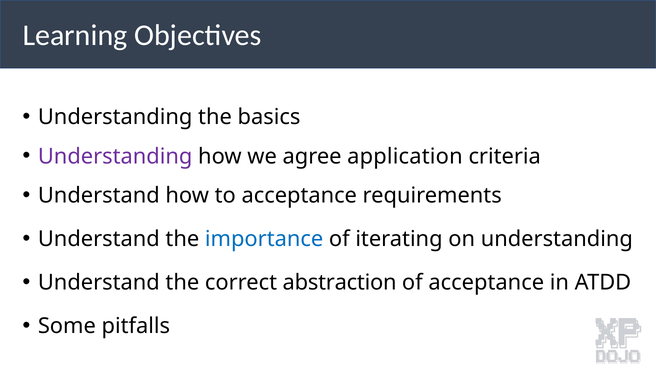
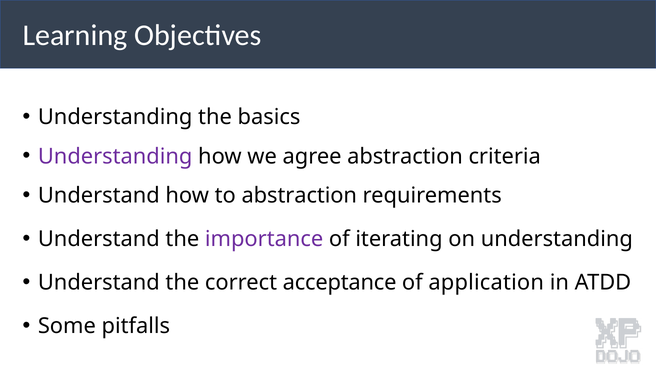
agree application: application -> abstraction
to acceptance: acceptance -> abstraction
importance colour: blue -> purple
abstraction: abstraction -> acceptance
of acceptance: acceptance -> application
